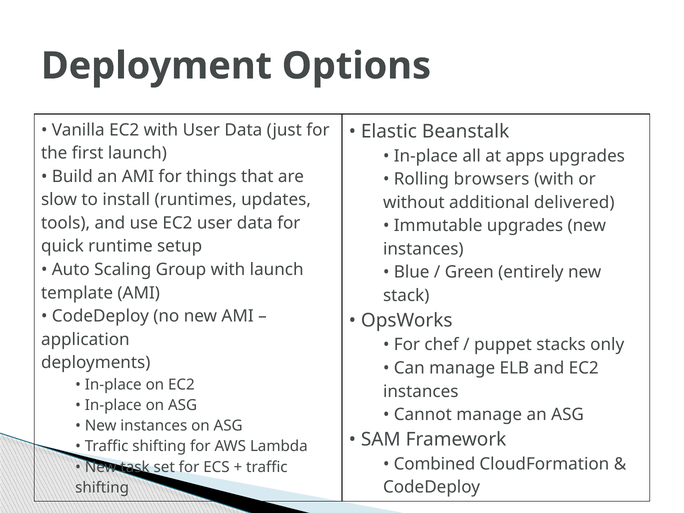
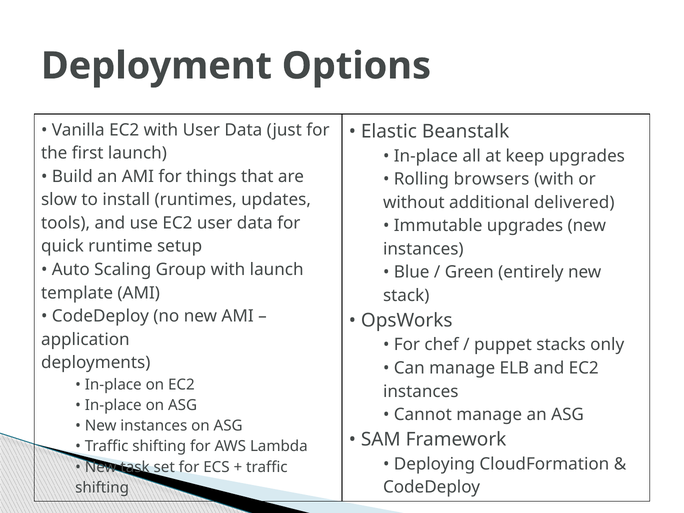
apps: apps -> keep
Combined: Combined -> Deploying
